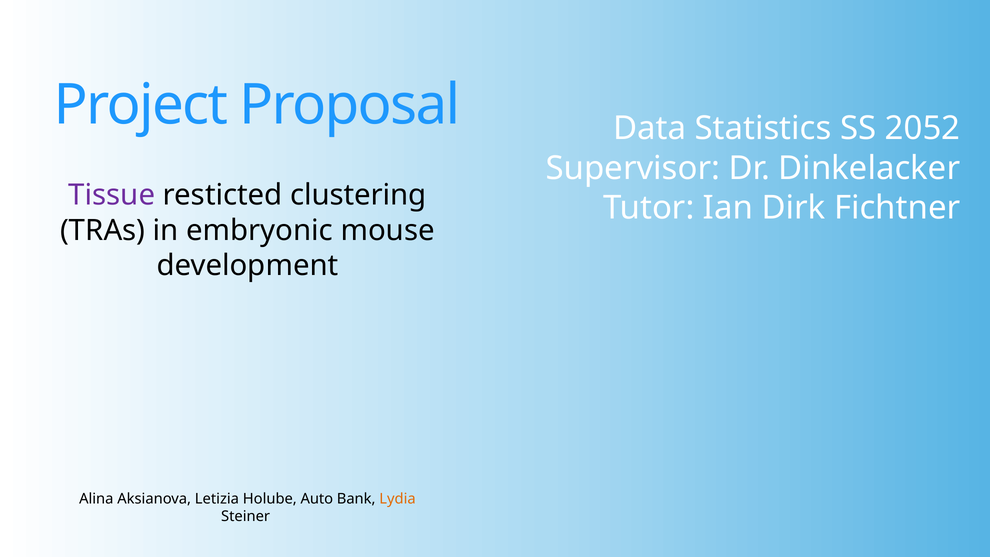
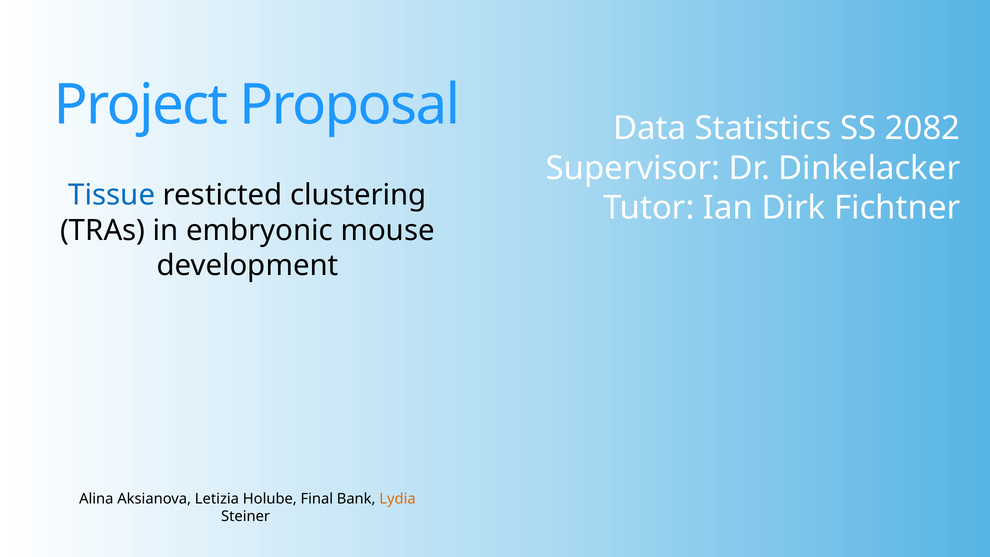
2052: 2052 -> 2082
Tissue colour: purple -> blue
Auto: Auto -> Final
